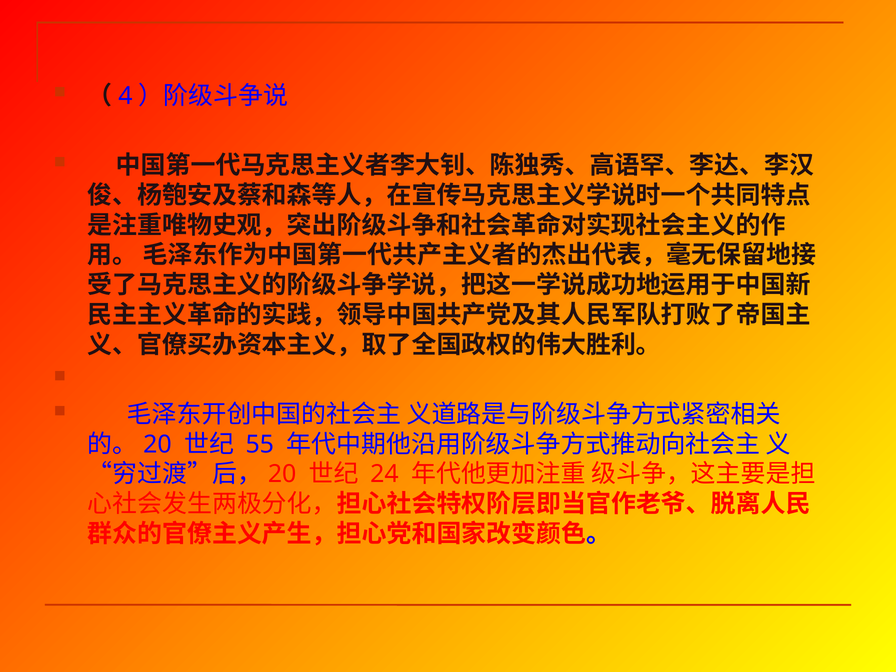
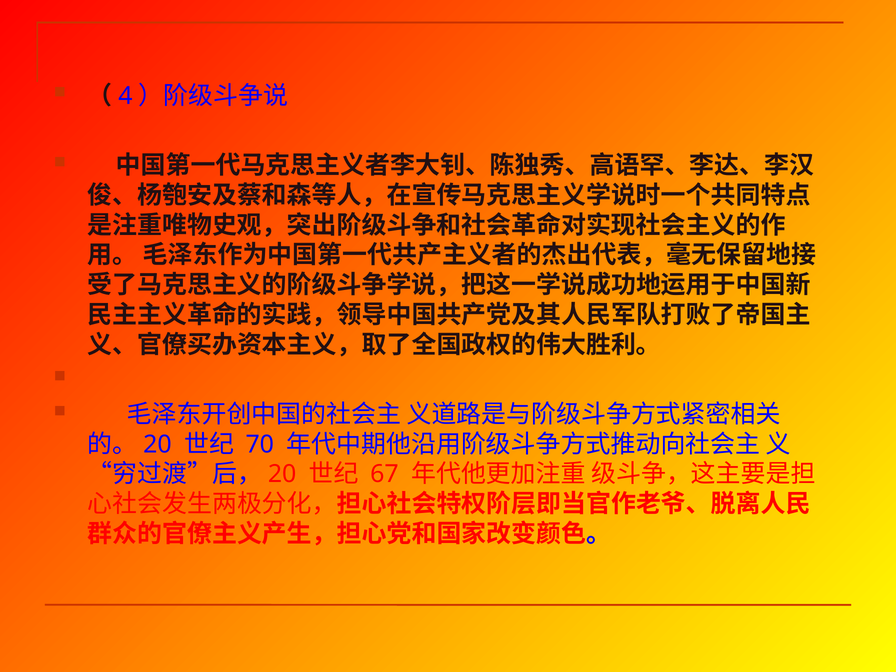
55: 55 -> 70
24: 24 -> 67
